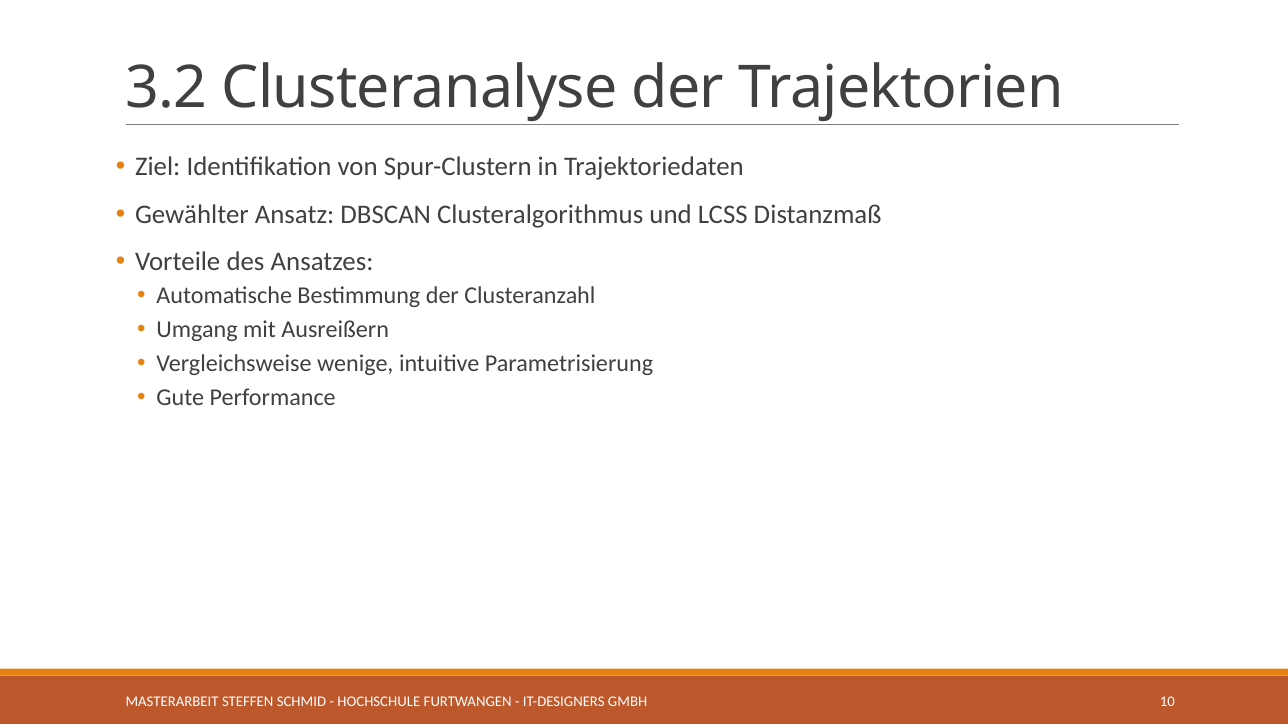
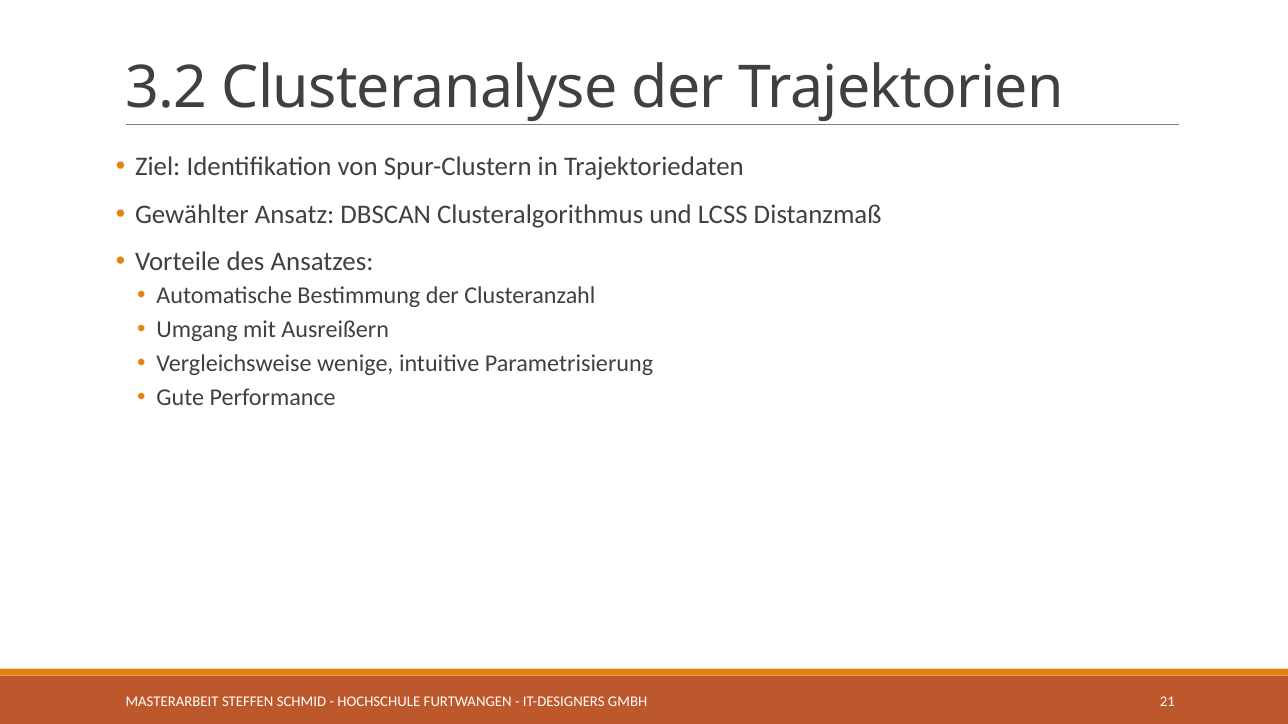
10: 10 -> 21
